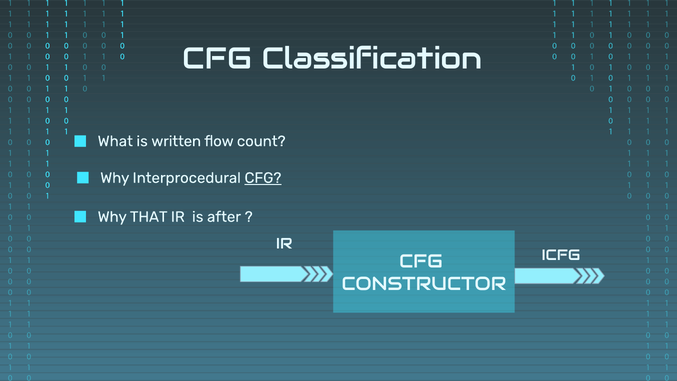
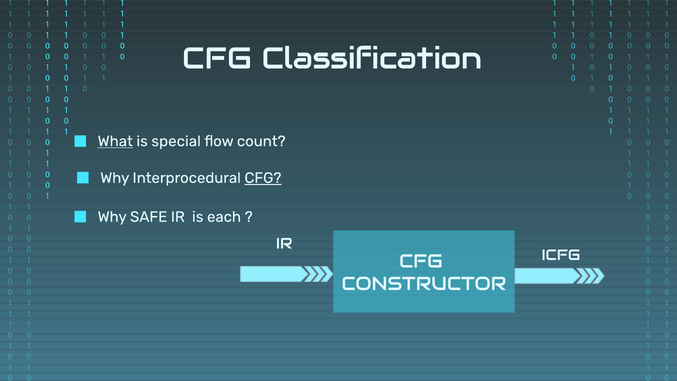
What underline: none -> present
written: written -> special
THAT: THAT -> SAFE
after: after -> each
